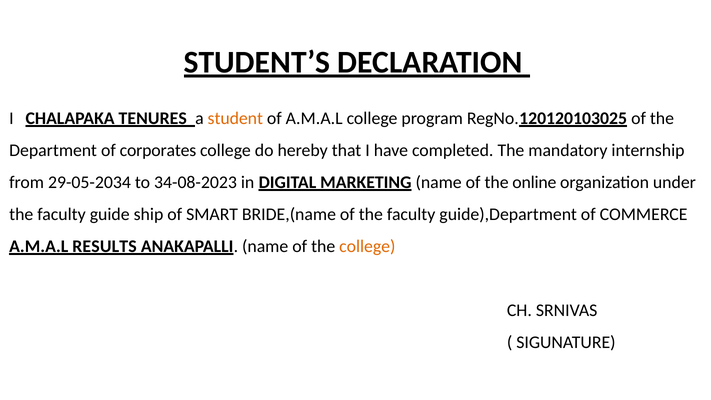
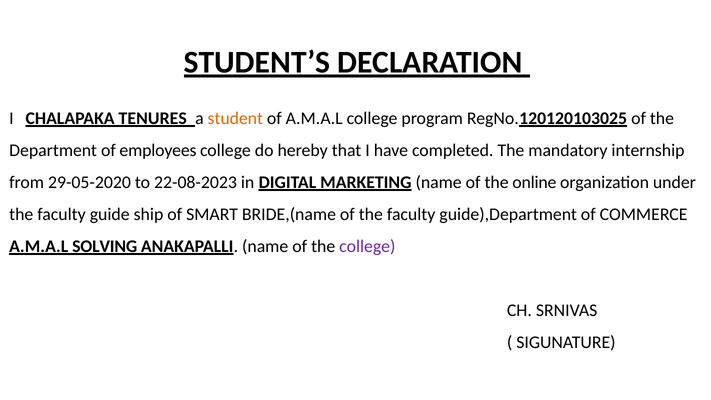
corporates: corporates -> employees
29-05-2034: 29-05-2034 -> 29-05-2020
34-08-2023: 34-08-2023 -> 22-08-2023
RESULTS: RESULTS -> SOLVING
college at (367, 246) colour: orange -> purple
